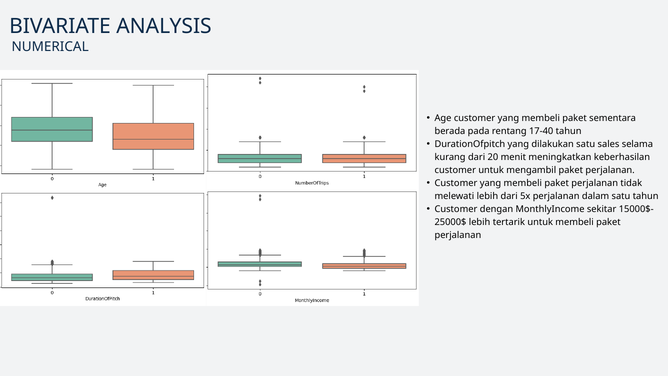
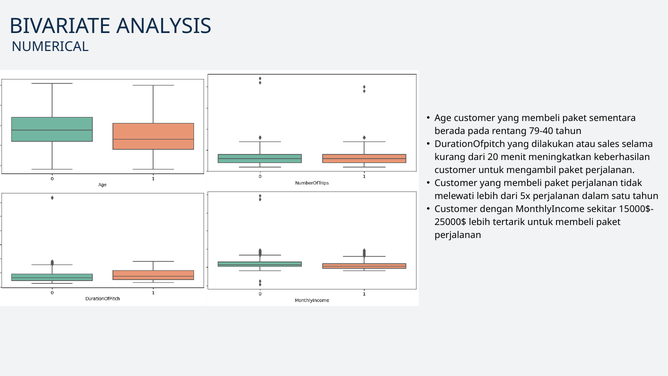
17-40: 17-40 -> 79-40
dilakukan satu: satu -> atau
